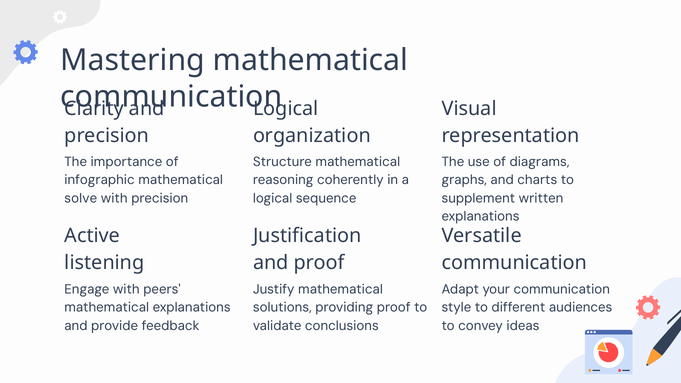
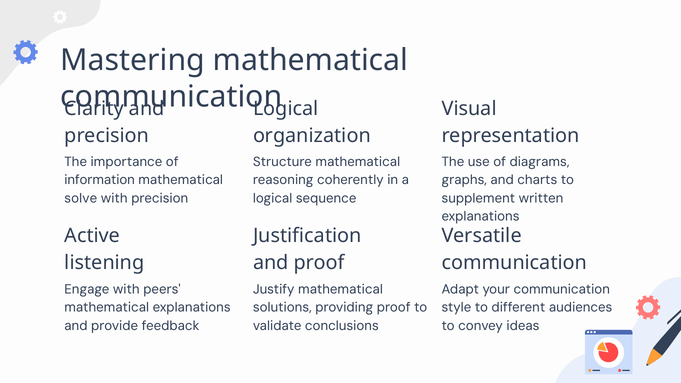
infographic: infographic -> information
